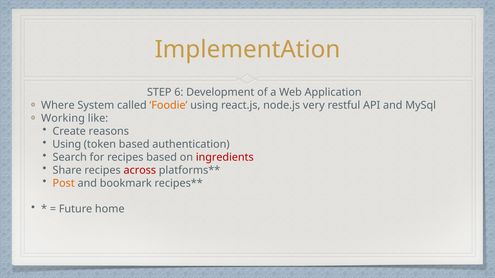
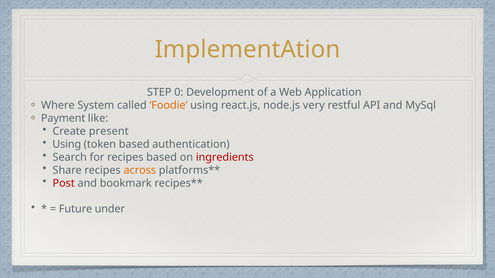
6: 6 -> 0
Working: Working -> Payment
reasons: reasons -> present
across colour: red -> orange
Post colour: orange -> red
home: home -> under
